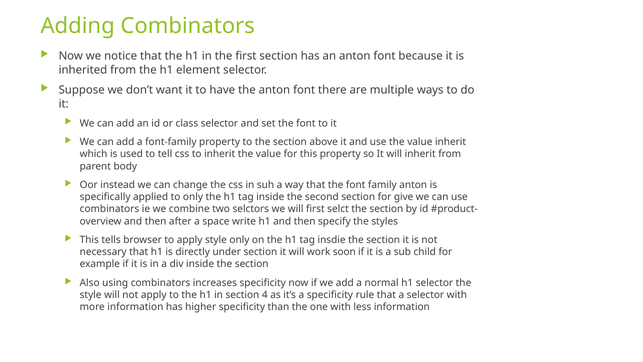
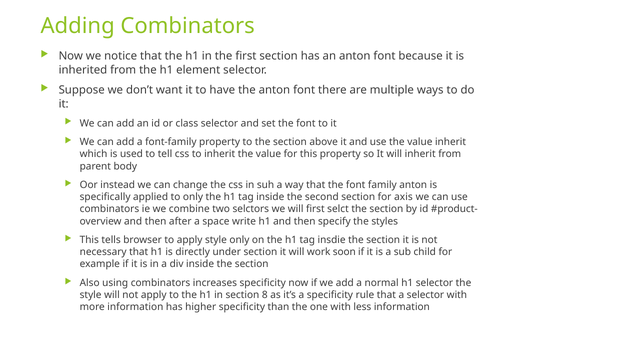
give: give -> axis
4: 4 -> 8
